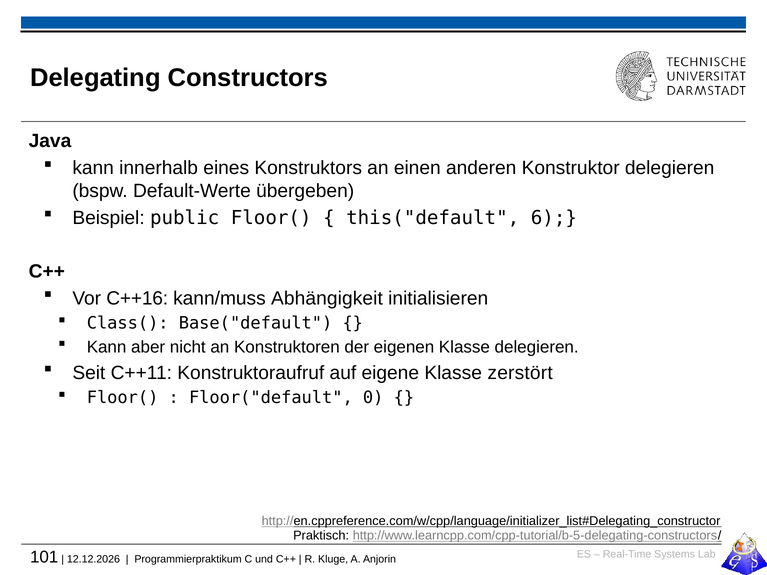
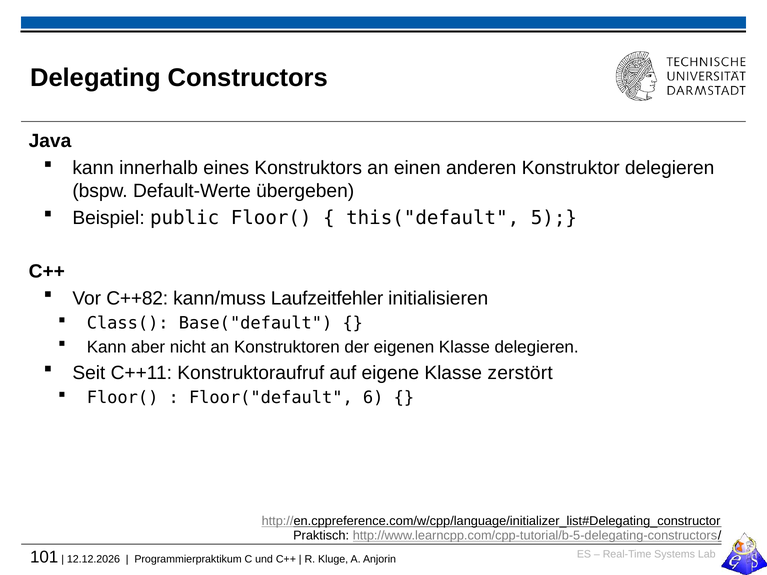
6: 6 -> 5
C++16: C++16 -> C++82
Abhängigkeit: Abhängigkeit -> Laufzeitfehler
0: 0 -> 6
